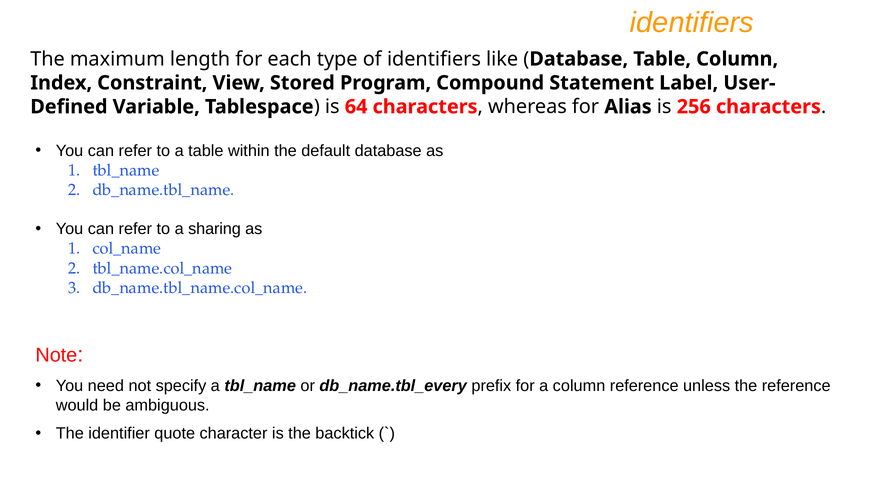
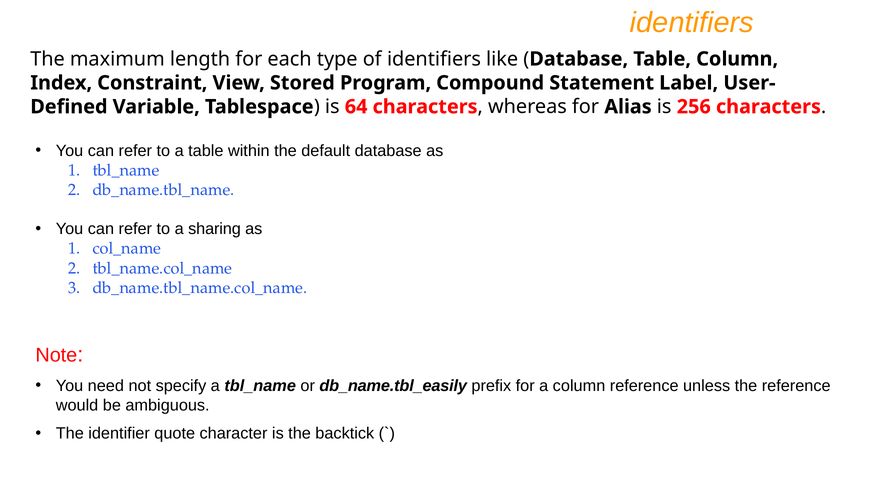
db_name.tbl_every: db_name.tbl_every -> db_name.tbl_easily
